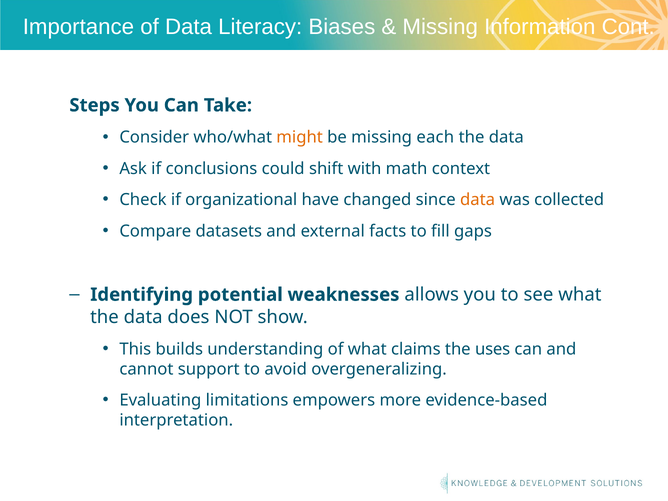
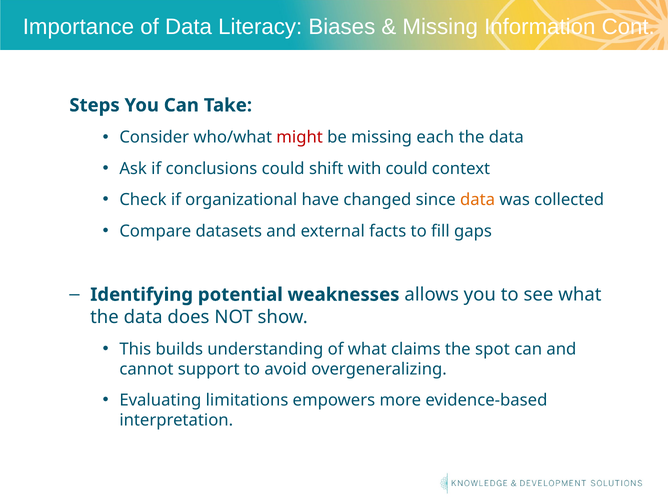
might colour: orange -> red
with math: math -> could
uses: uses -> spot
